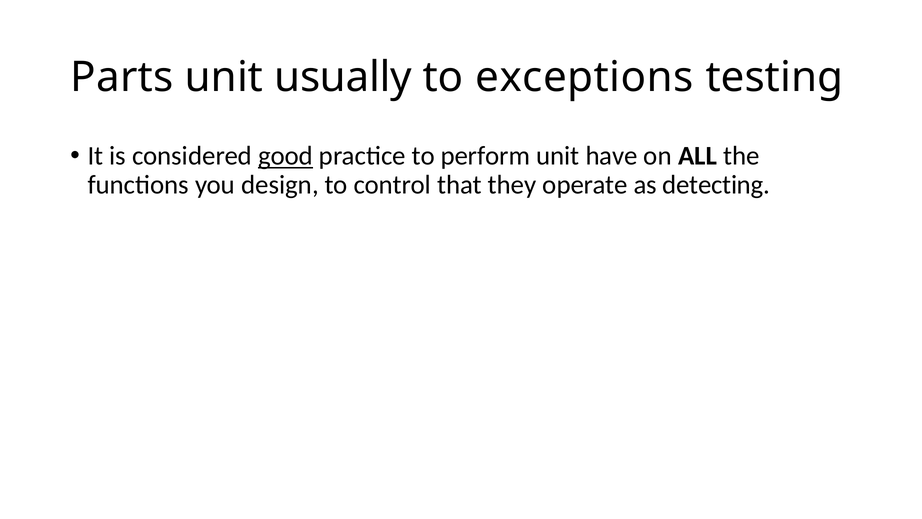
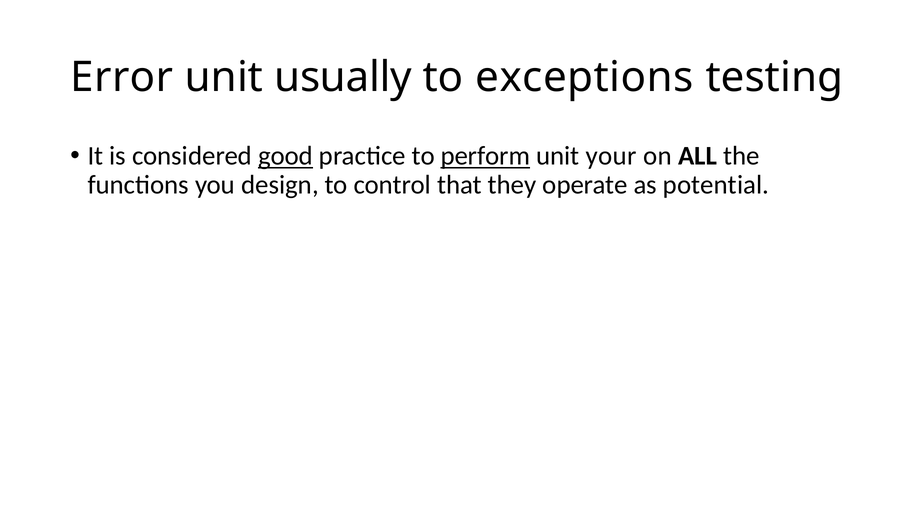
Parts: Parts -> Error
perform underline: none -> present
have: have -> your
detecting: detecting -> potential
